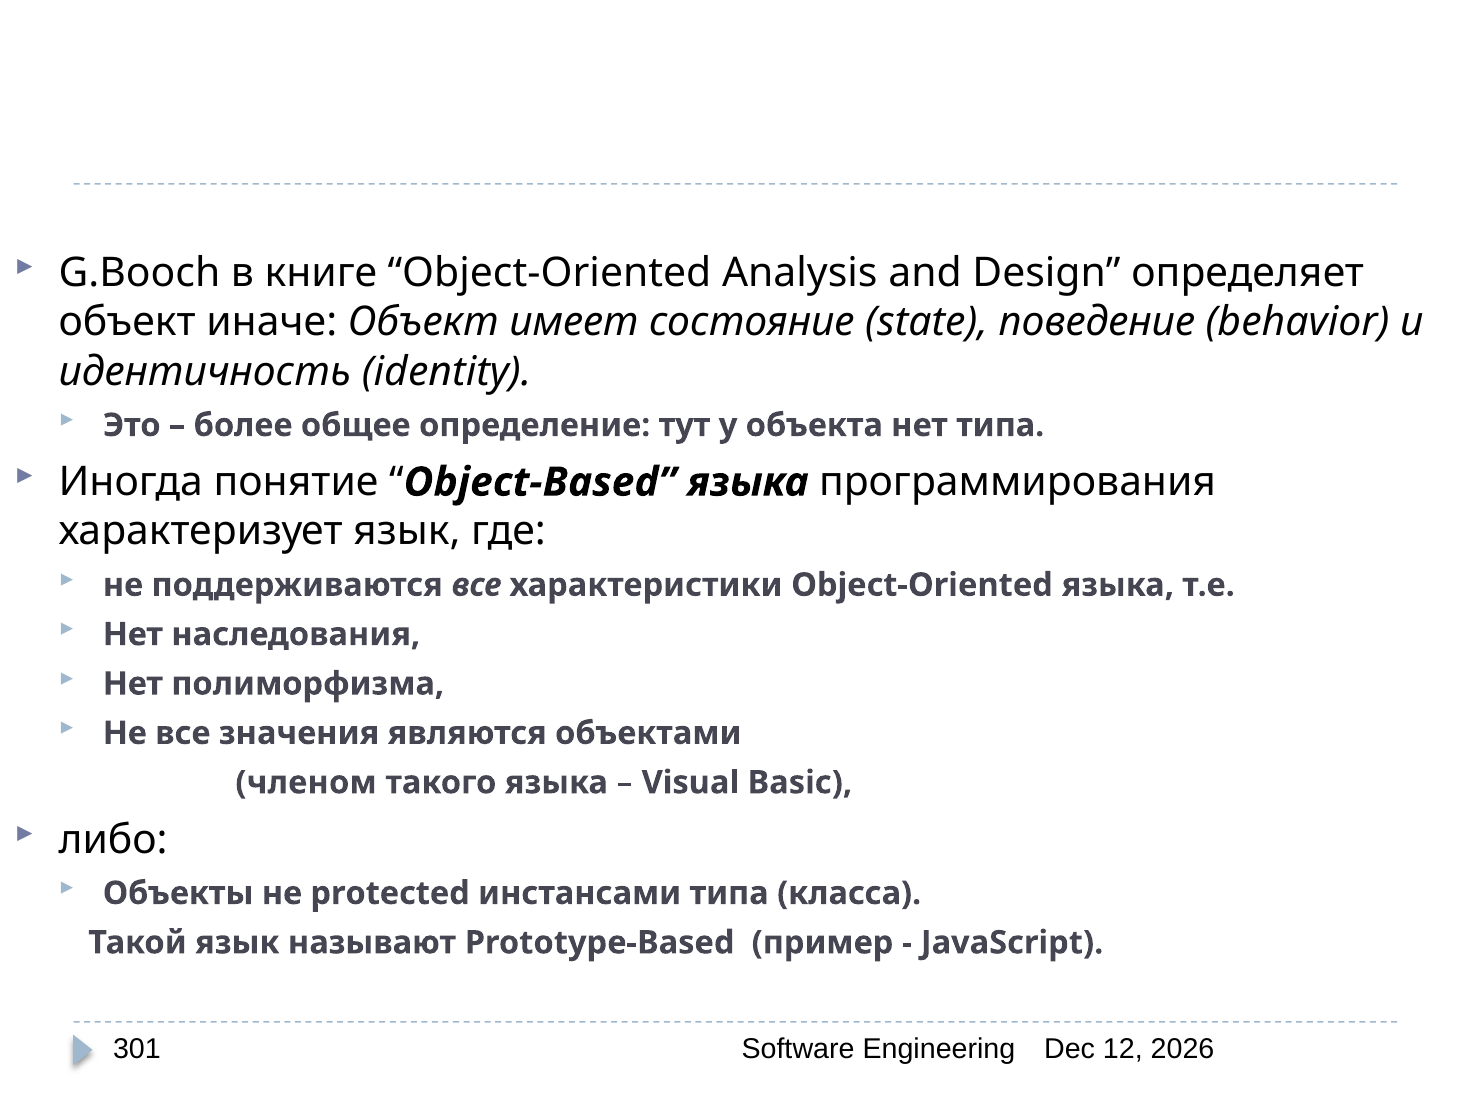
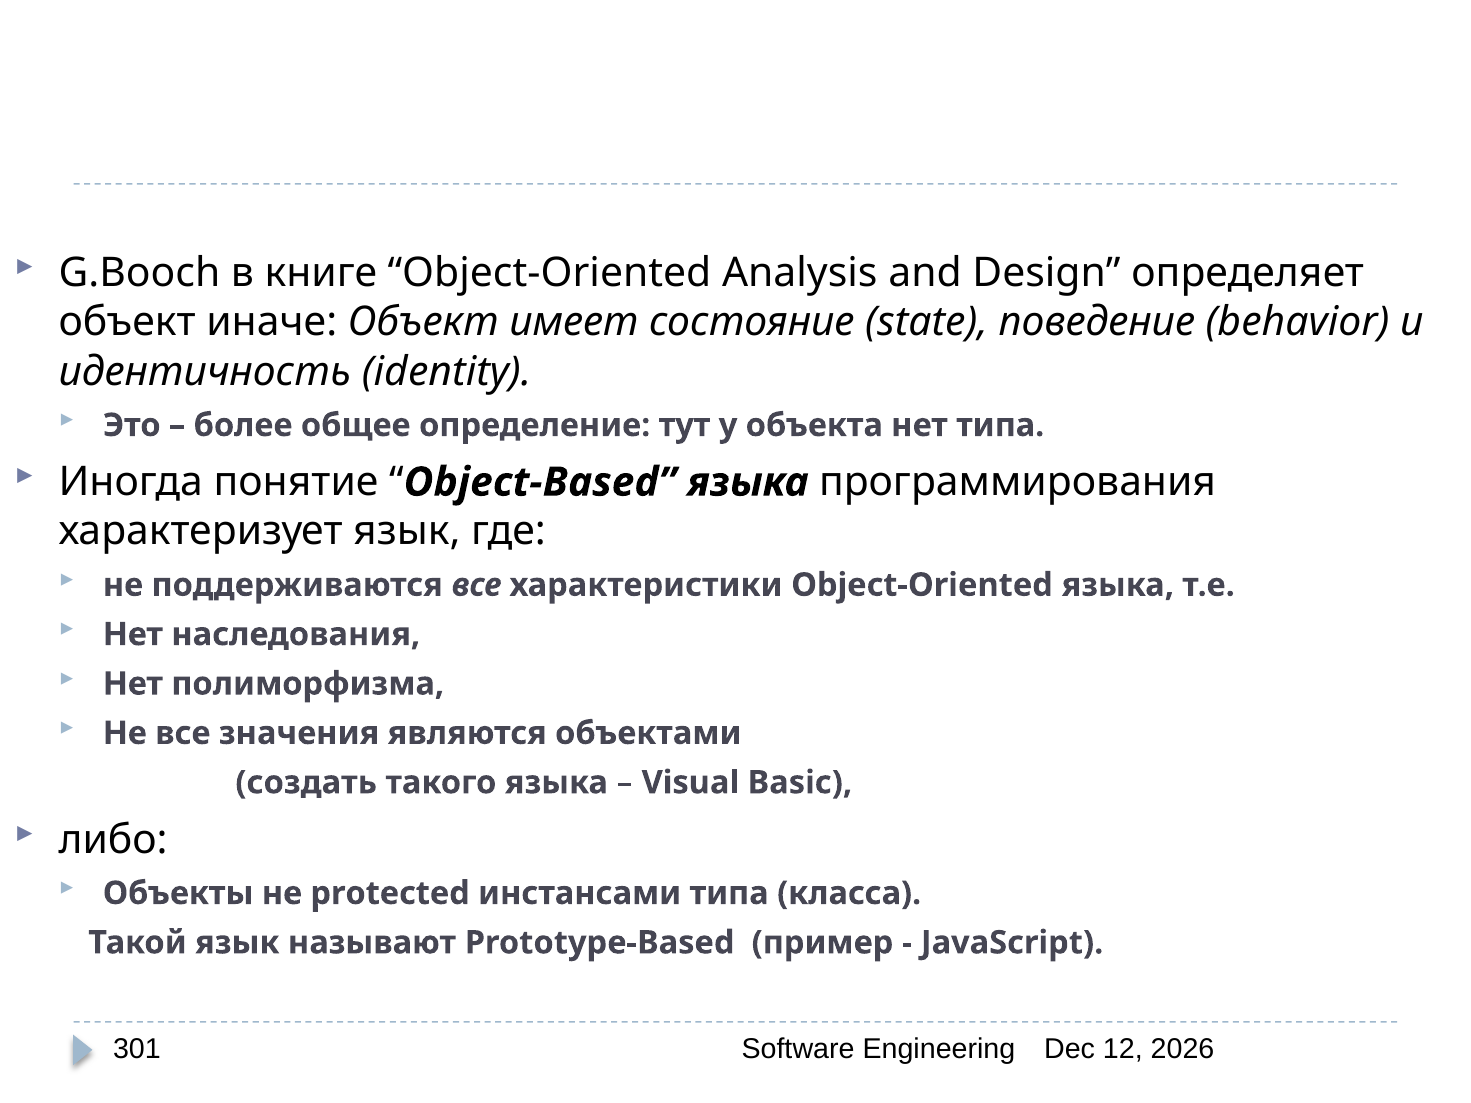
членом: членом -> создать
